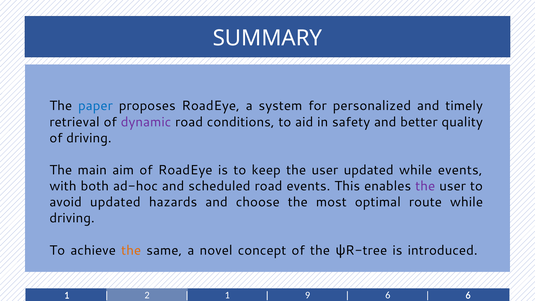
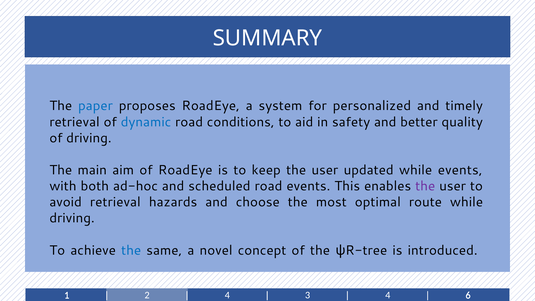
dynamic colour: purple -> blue
avoid updated: updated -> retrieval
the at (131, 250) colour: orange -> blue
1 at (227, 295): 1 -> 4
9: 9 -> 3
6 at (388, 295): 6 -> 4
